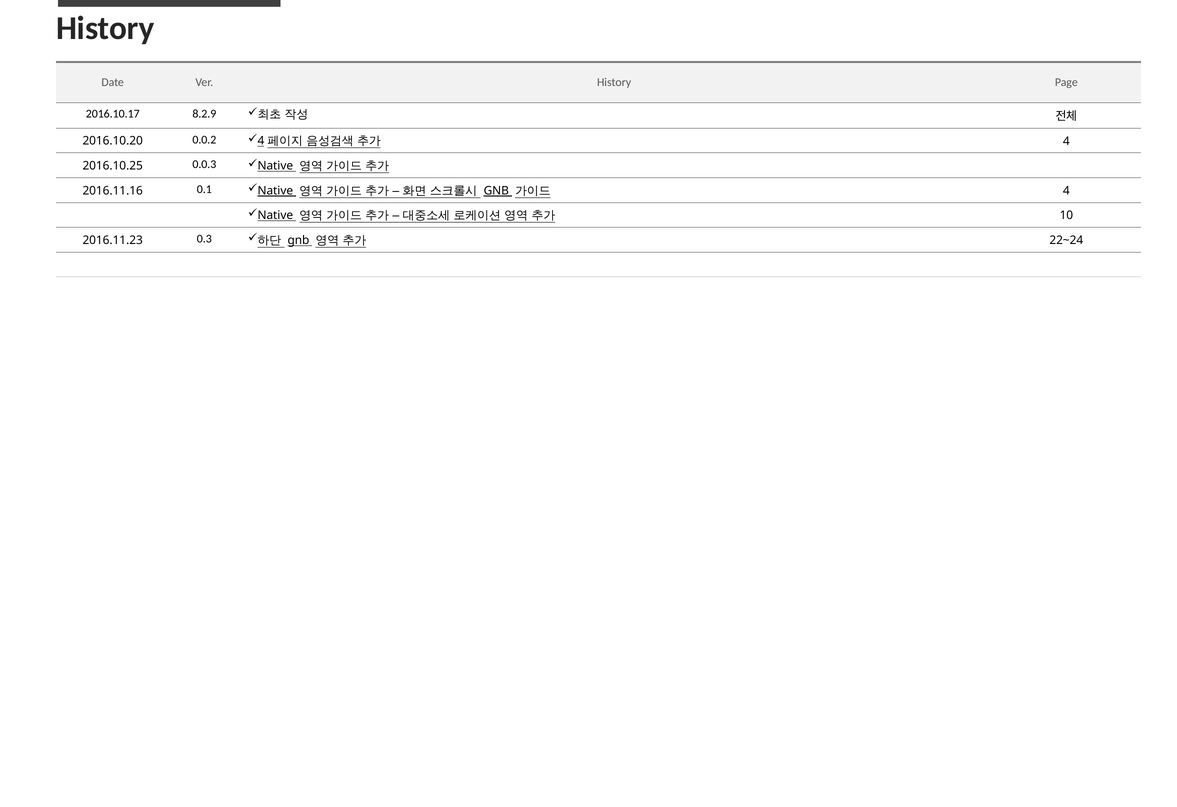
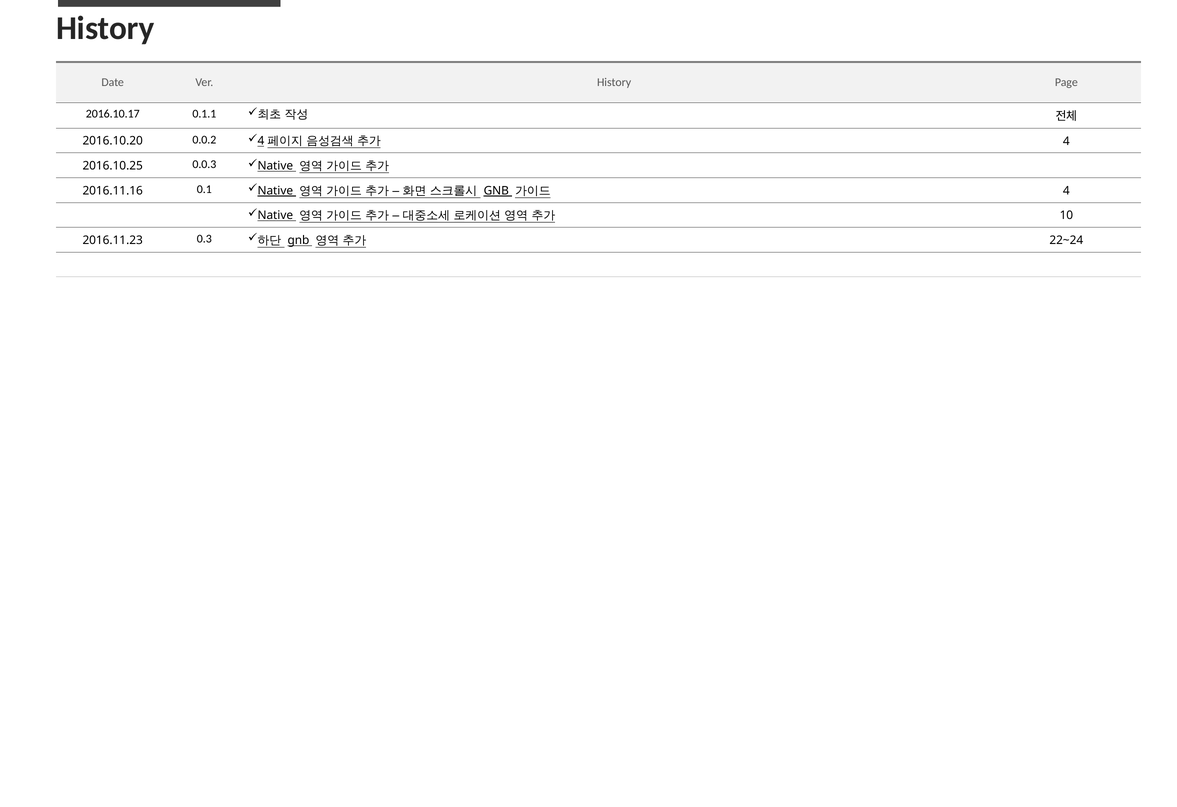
8.2.9: 8.2.9 -> 0.1.1
